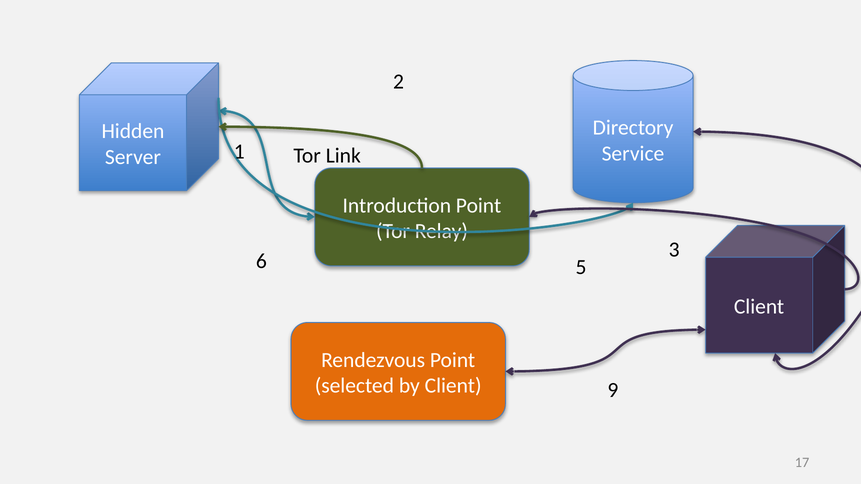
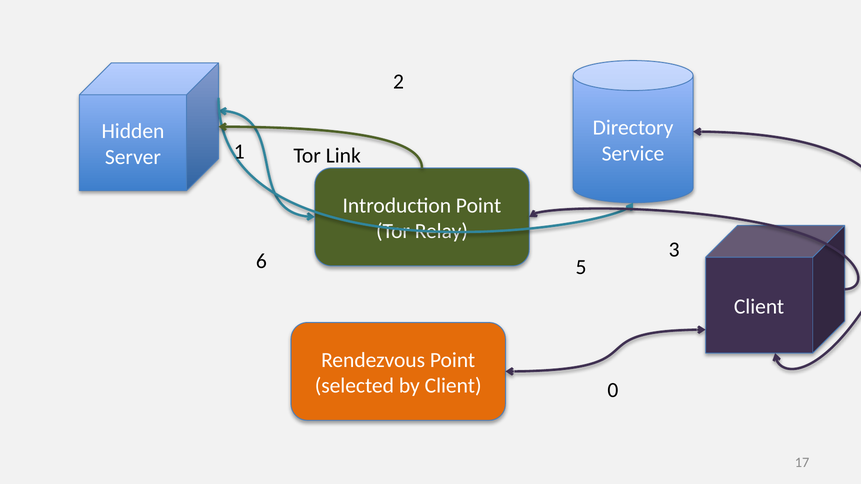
9: 9 -> 0
